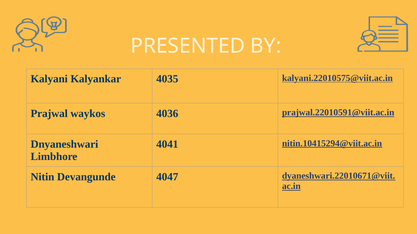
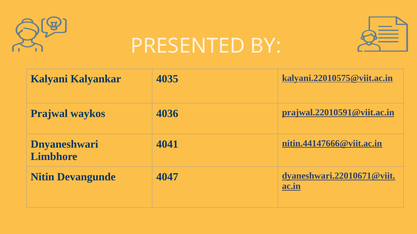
nitin.10415294@viit.ac.in: nitin.10415294@viit.ac.in -> nitin.44147666@viit.ac.in
